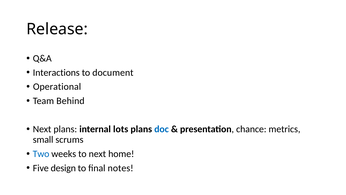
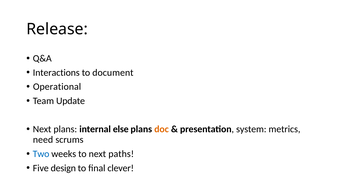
Behind: Behind -> Update
lots: lots -> else
doc colour: blue -> orange
chance: chance -> system
small: small -> need
home: home -> paths
notes: notes -> clever
